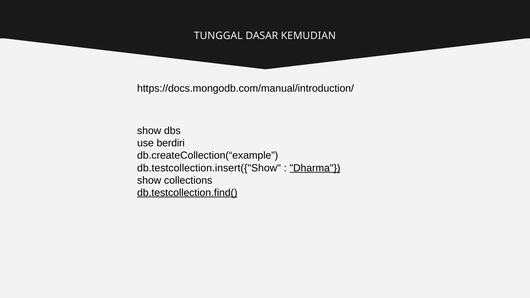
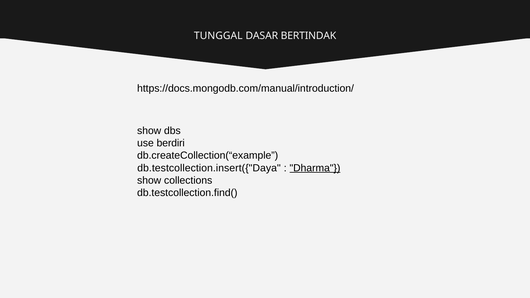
KEMUDIAN: KEMUDIAN -> BERTINDAK
db.testcollection.insert({"Show: db.testcollection.insert({"Show -> db.testcollection.insert({"Daya
db.testcollection.find( underline: present -> none
